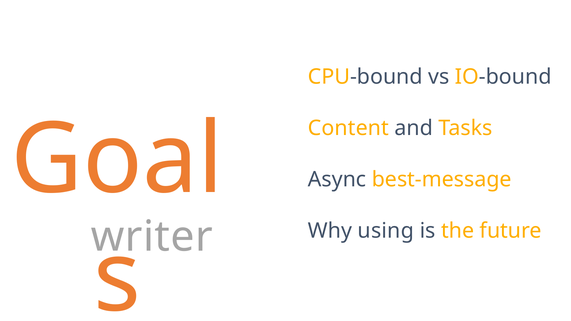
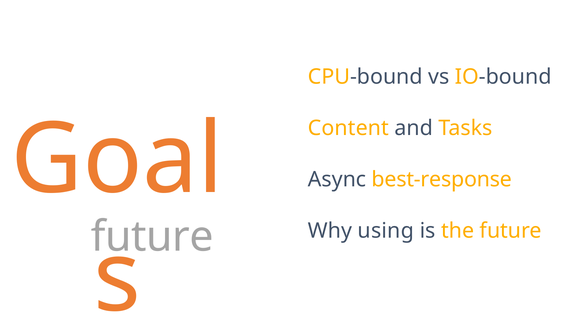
best-message: best-message -> best-response
writer at (152, 237): writer -> future
